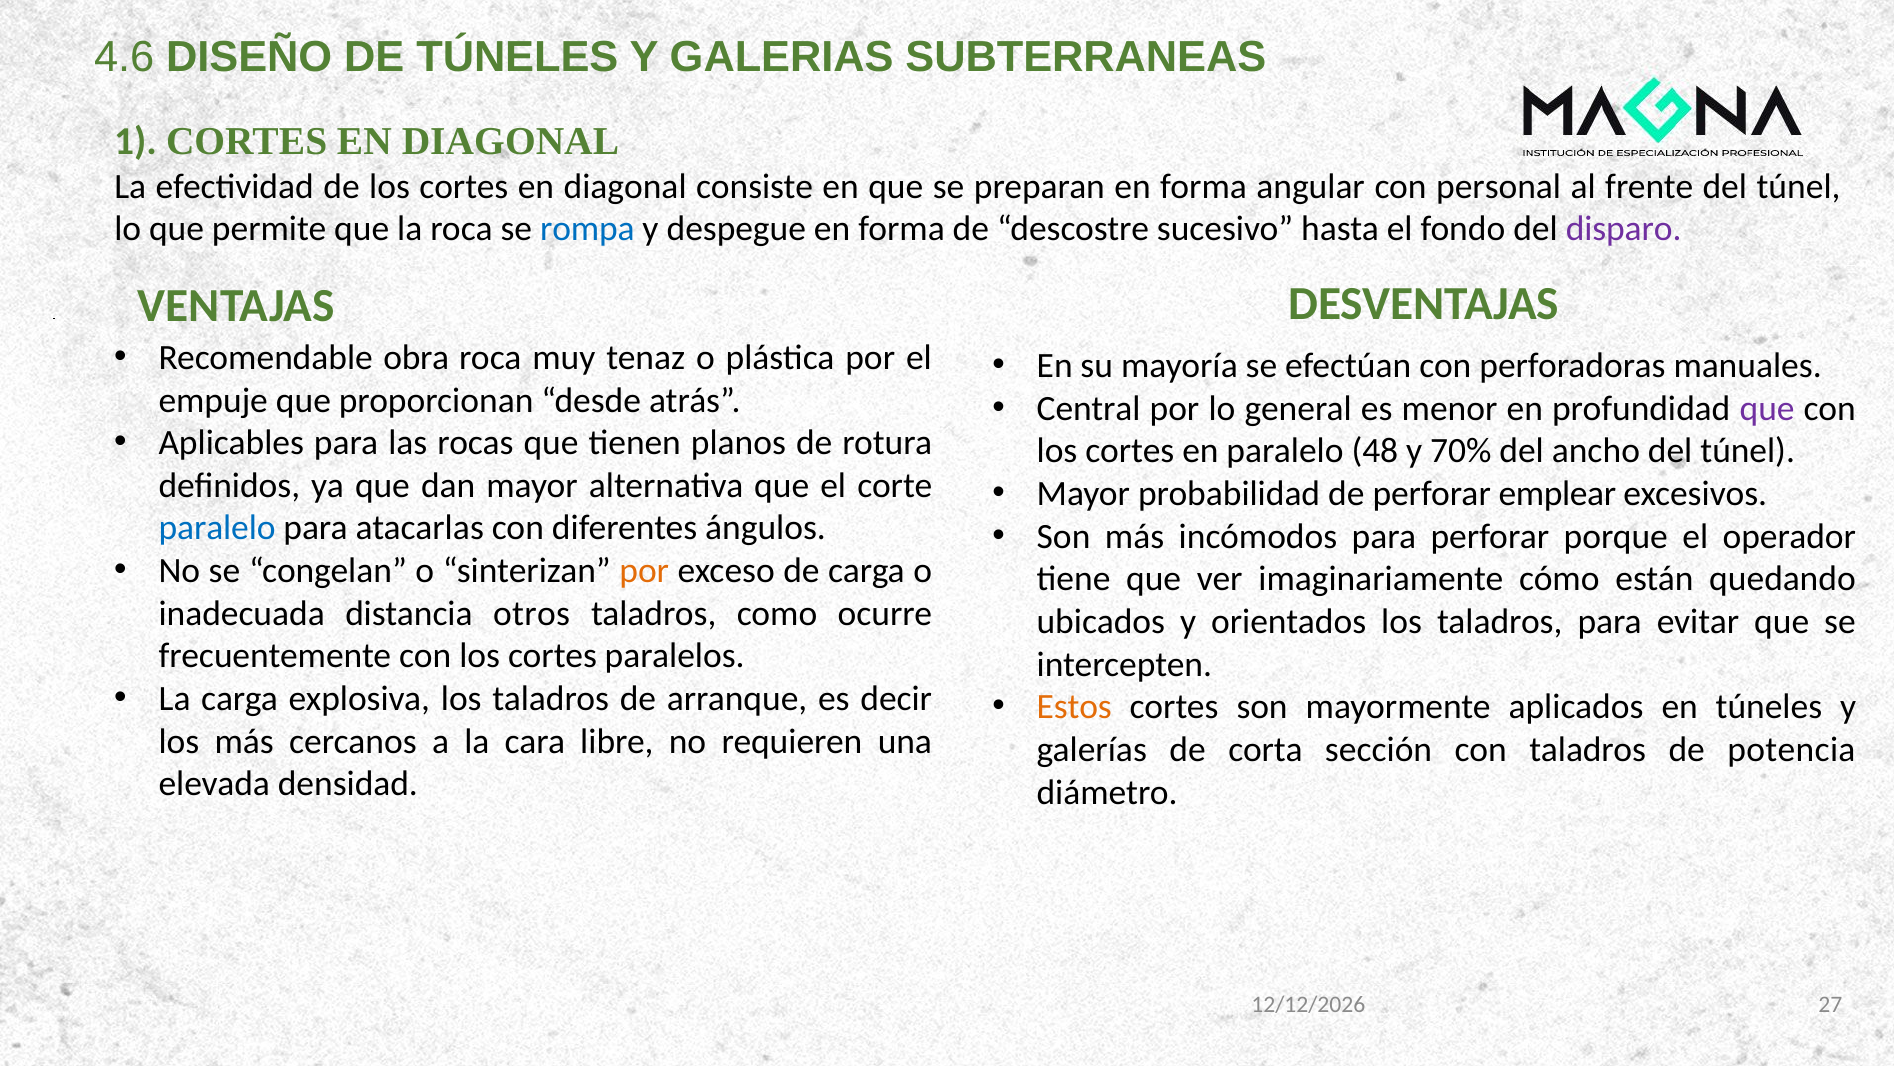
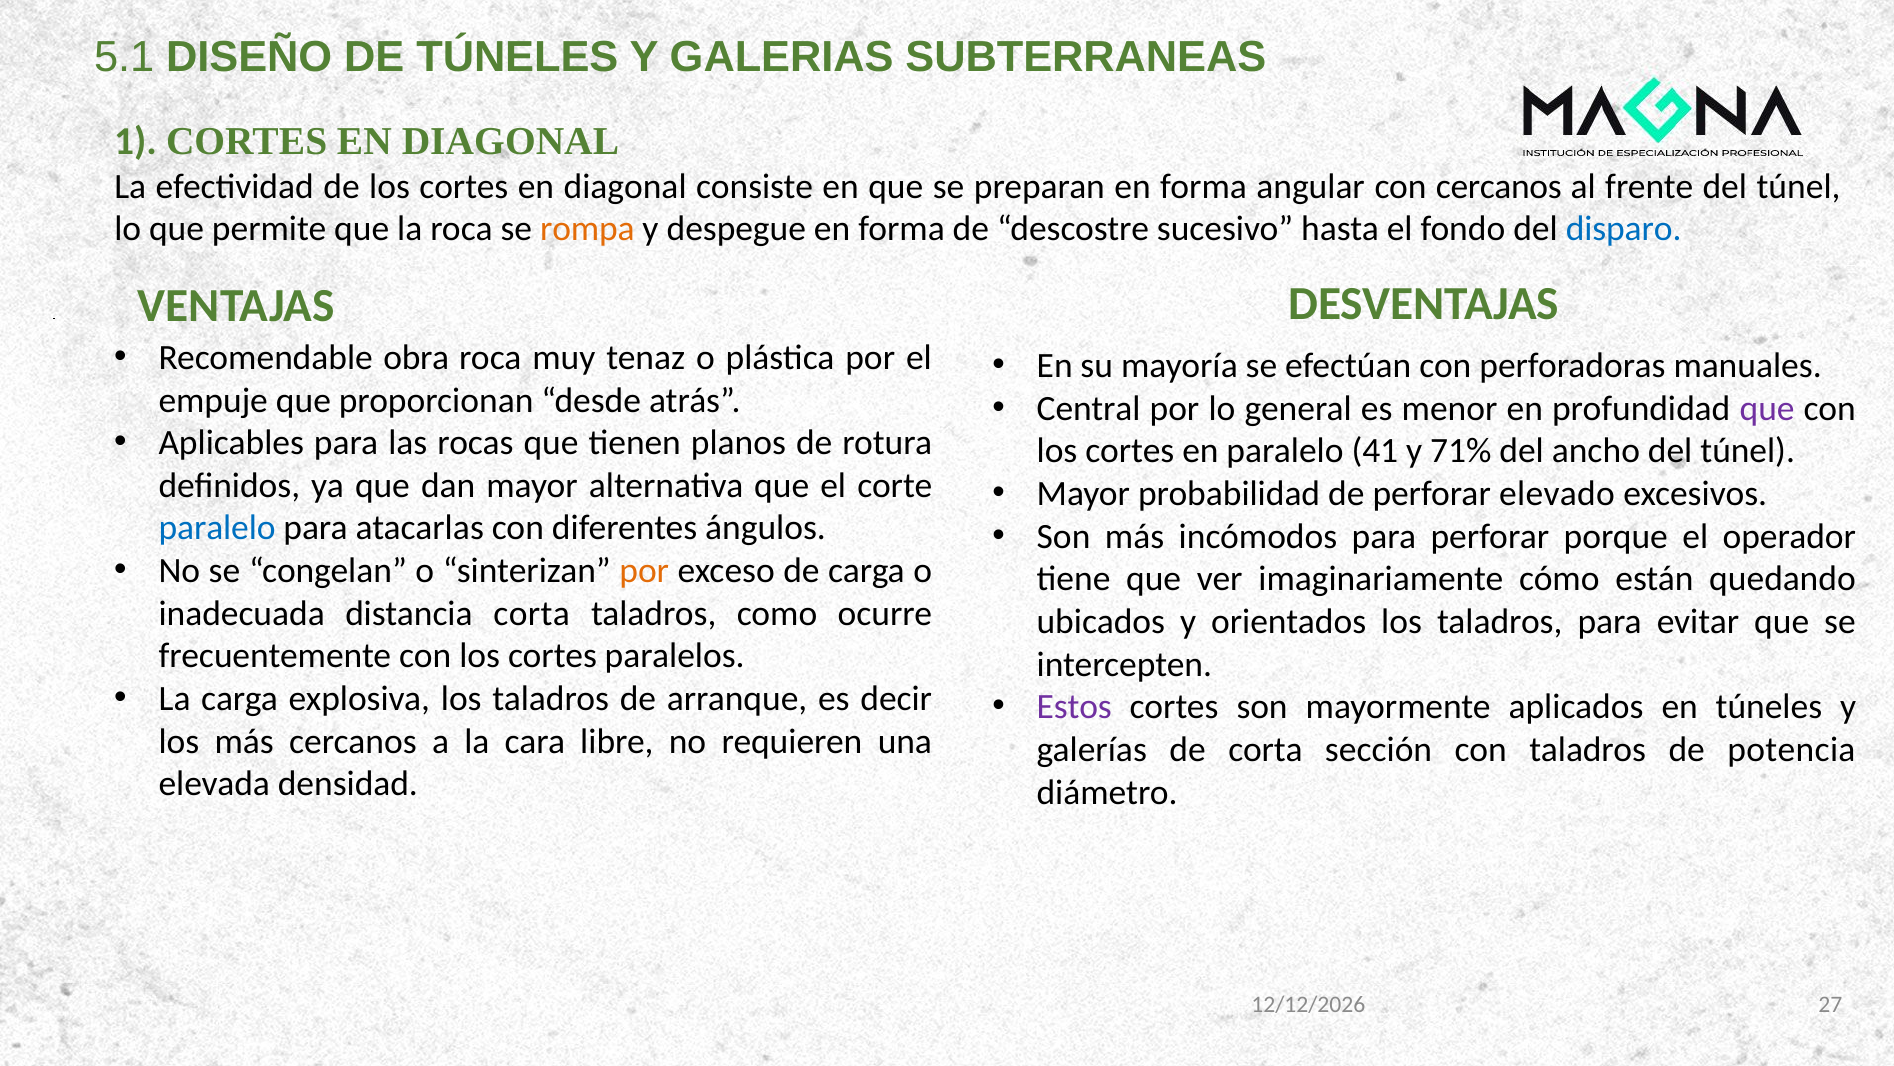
4.6: 4.6 -> 5.1
con personal: personal -> cercanos
rompa colour: blue -> orange
disparo colour: purple -> blue
48: 48 -> 41
70%: 70% -> 71%
emplear: emplear -> elevado
distancia otros: otros -> corta
Estos colour: orange -> purple
